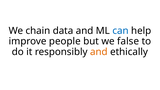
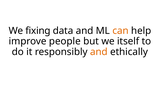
chain: chain -> fixing
can colour: blue -> orange
false: false -> itself
